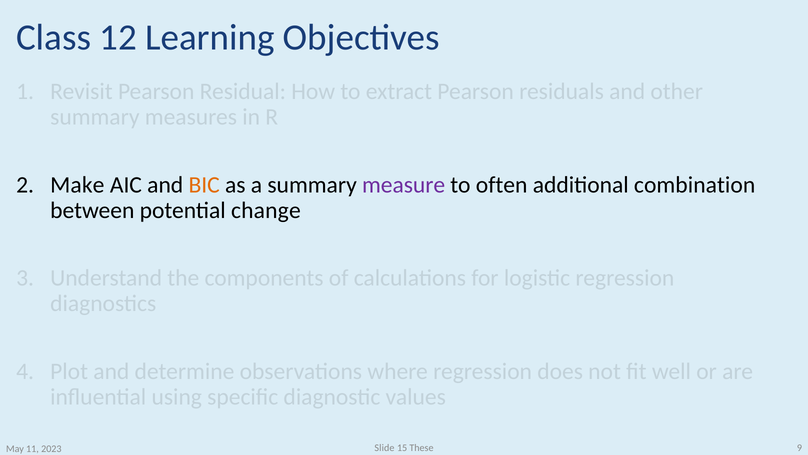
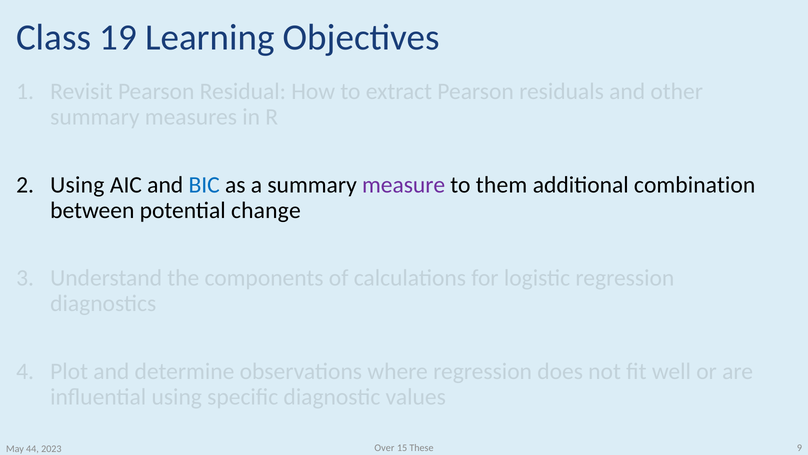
12: 12 -> 19
Make at (77, 185): Make -> Using
BIC colour: orange -> blue
often: often -> them
Slide: Slide -> Over
11: 11 -> 44
